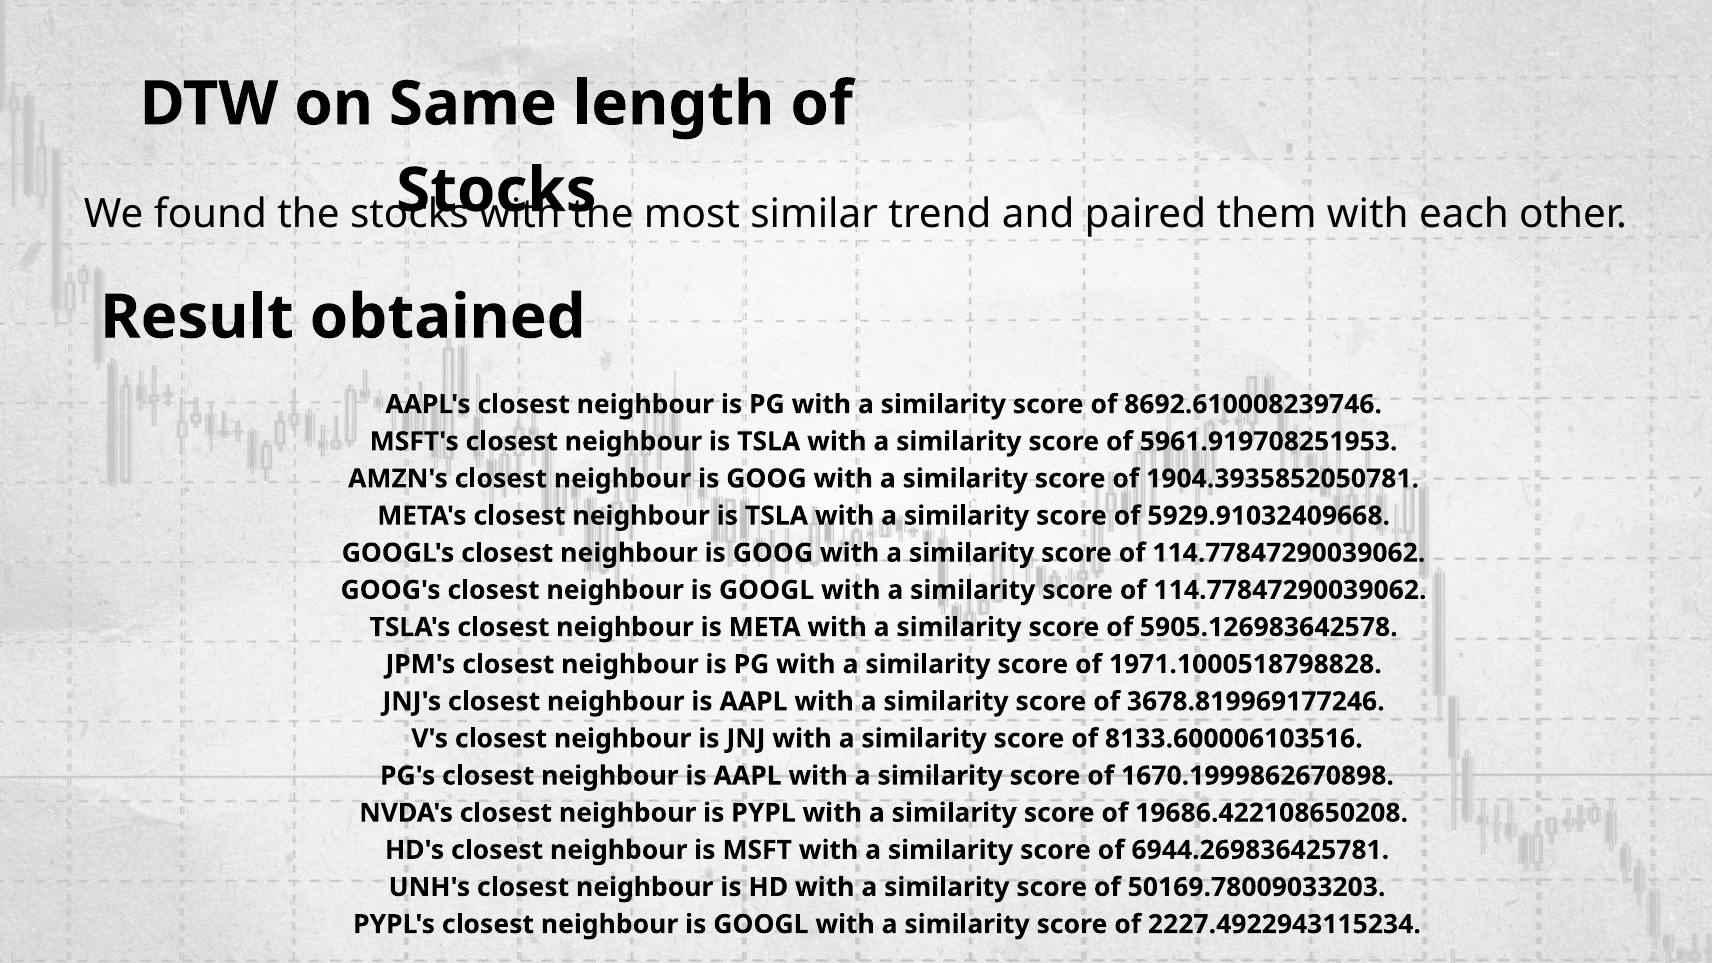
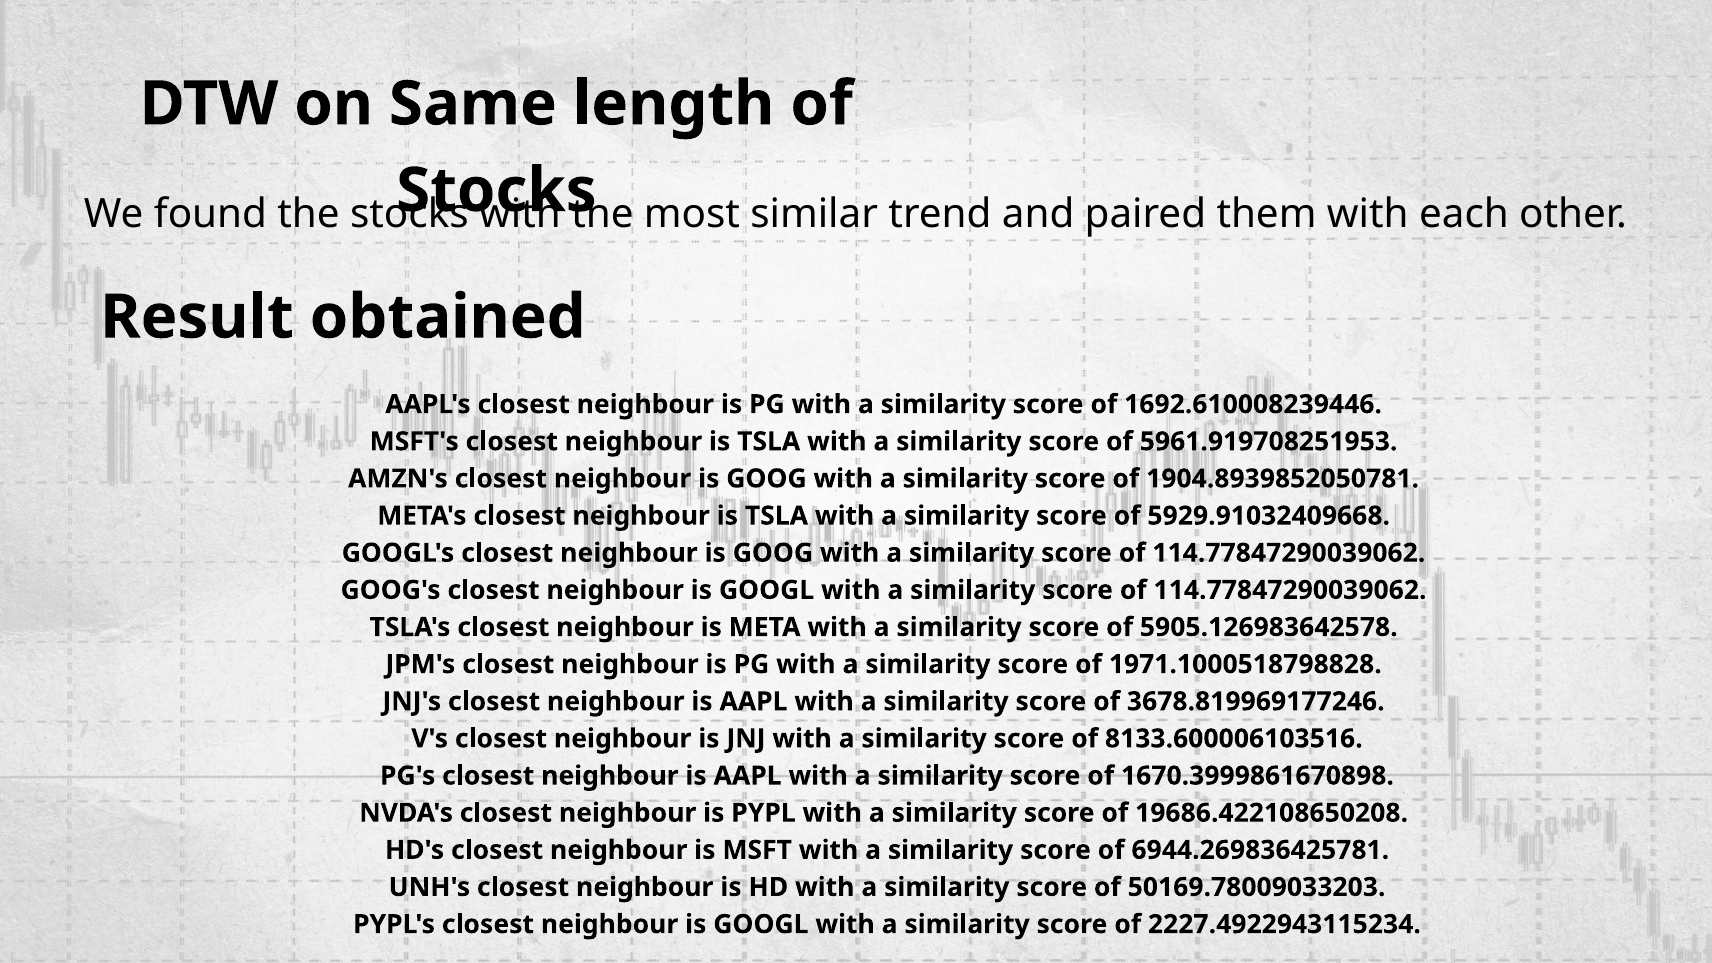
8692.610008239746: 8692.610008239746 -> 1692.610008239446
1904.3935852050781: 1904.3935852050781 -> 1904.8939852050781
1670.1999862670898: 1670.1999862670898 -> 1670.3999861670898
